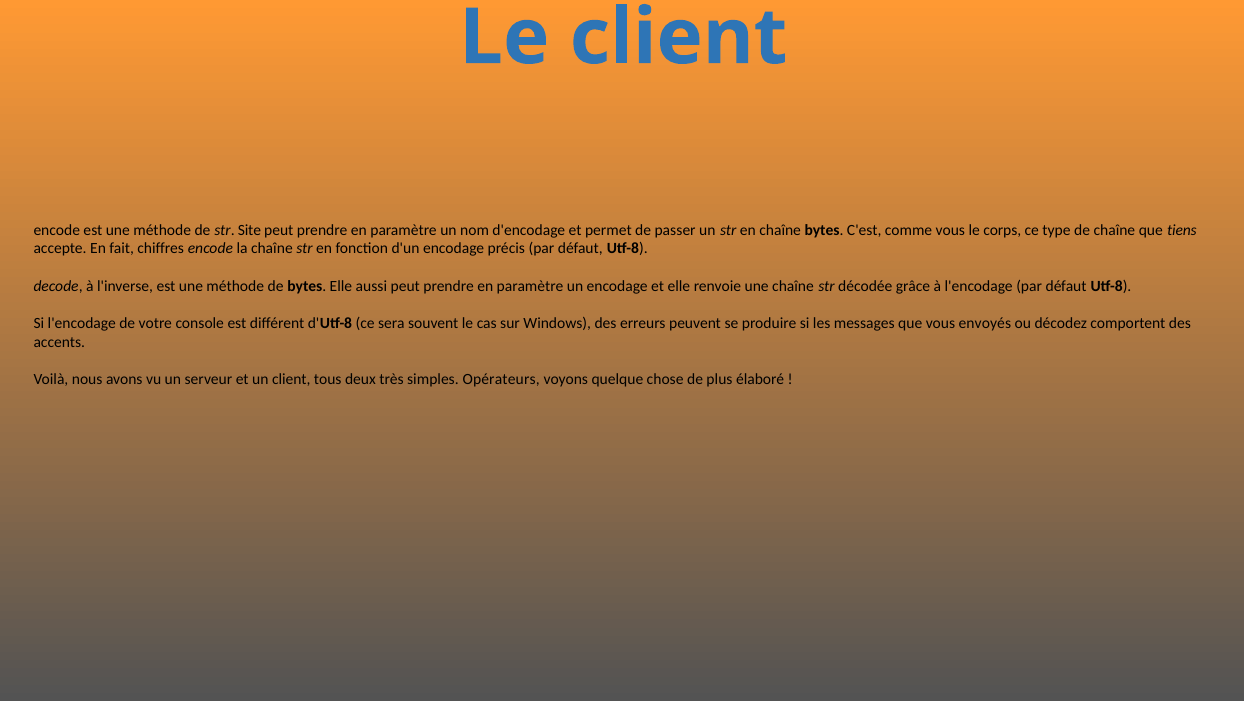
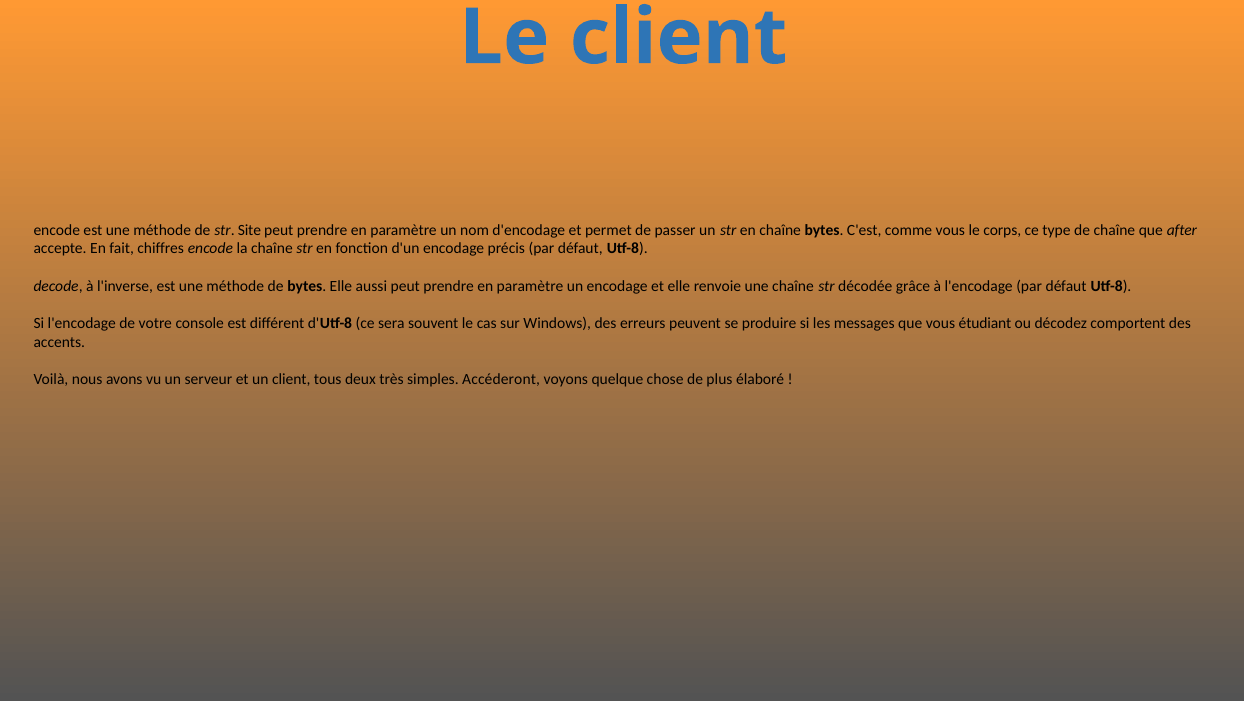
tiens: tiens -> after
envoyés: envoyés -> étudiant
Opérateurs: Opérateurs -> Accéderont
